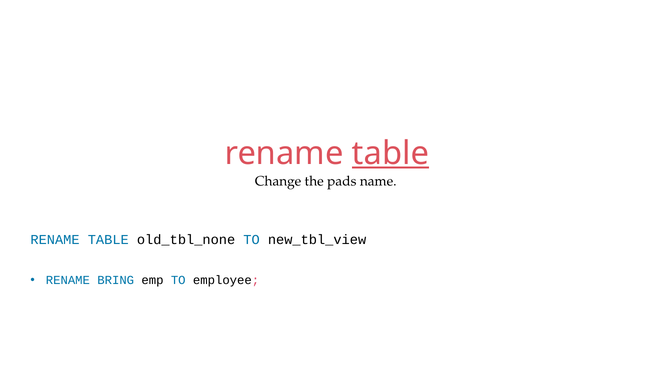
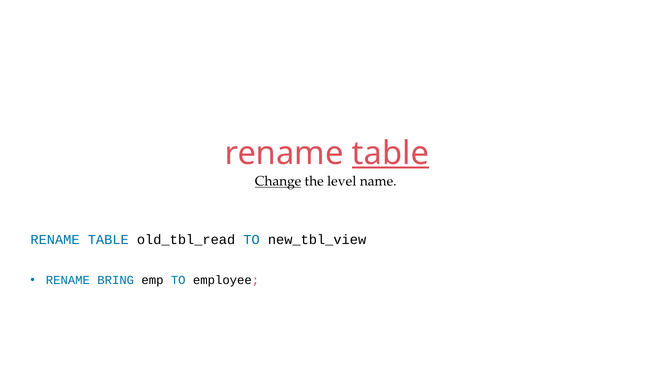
Change underline: none -> present
pads: pads -> level
old_tbl_none: old_tbl_none -> old_tbl_read
